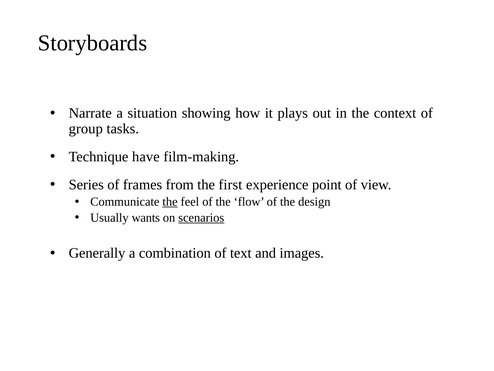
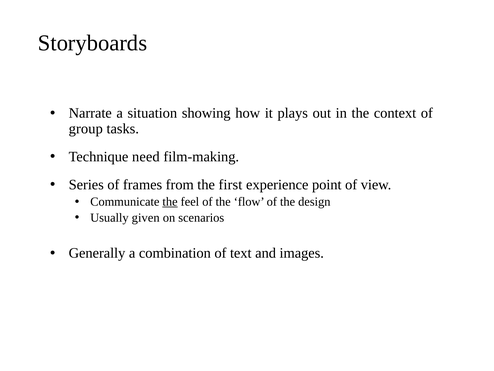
have: have -> need
wants: wants -> given
scenarios underline: present -> none
